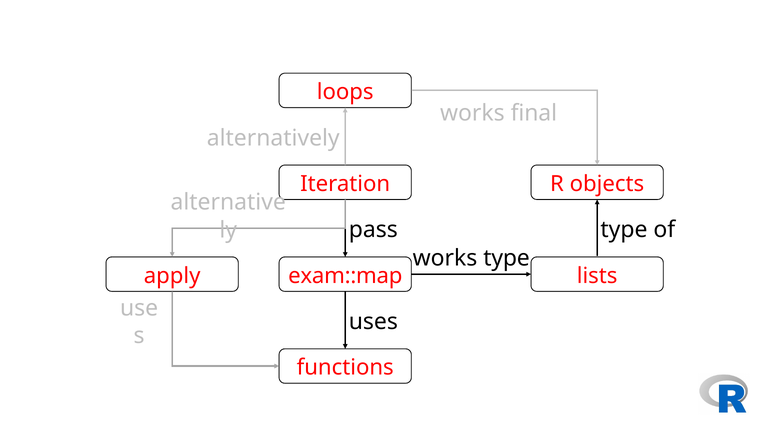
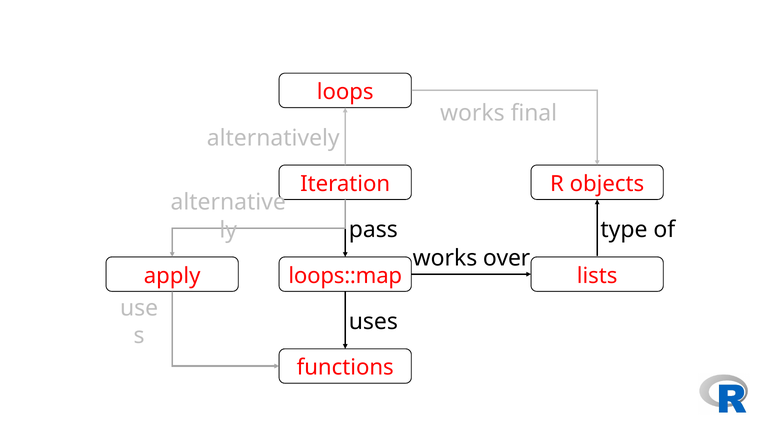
works type: type -> over
exam::map: exam::map -> loops::map
